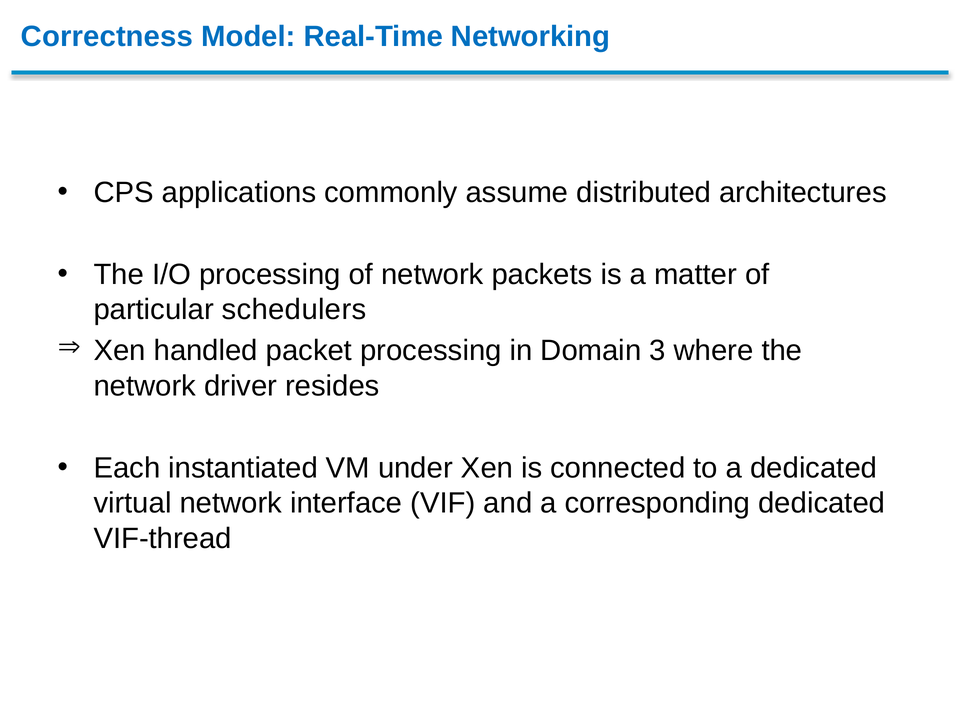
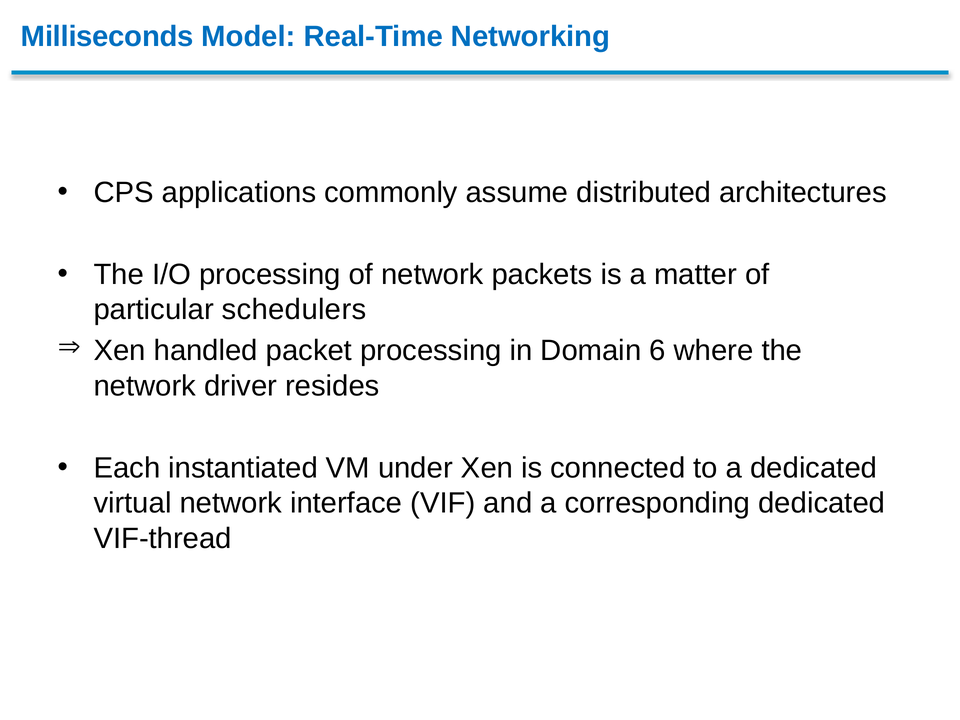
Correctness: Correctness -> Milliseconds
3: 3 -> 6
